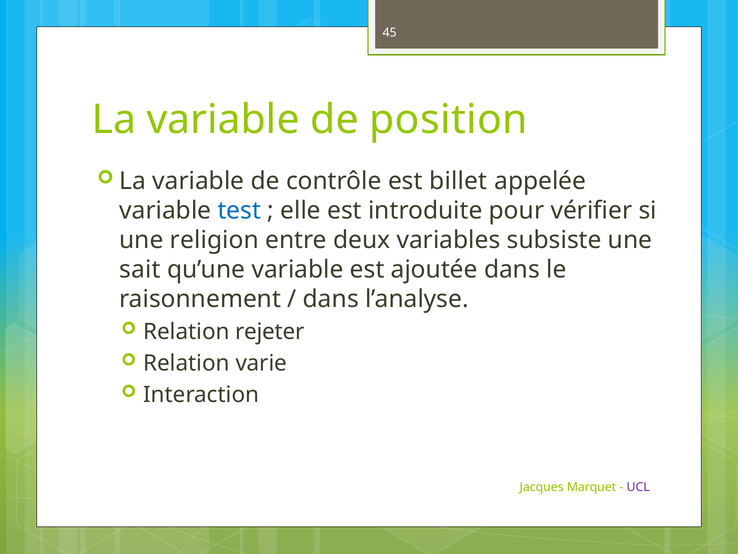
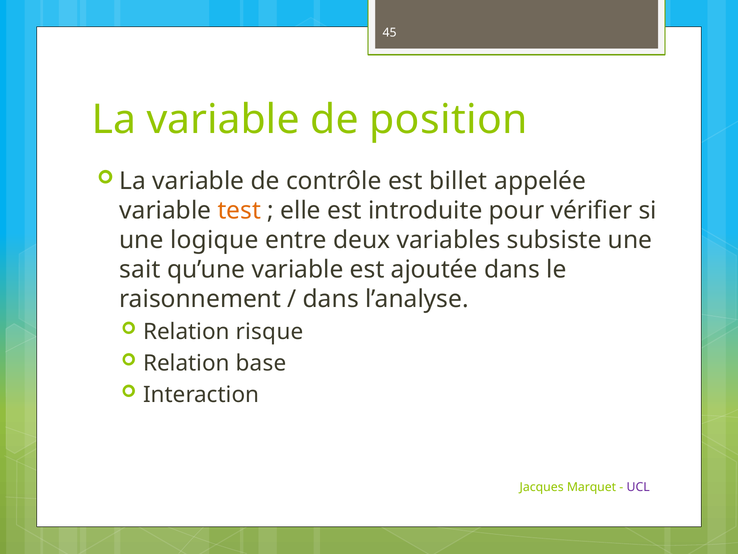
test colour: blue -> orange
religion: religion -> logique
rejeter: rejeter -> risque
varie: varie -> base
